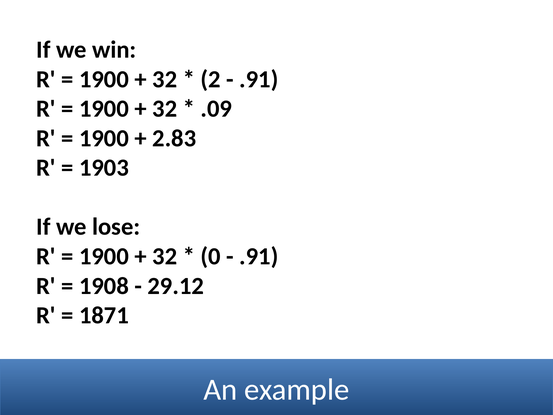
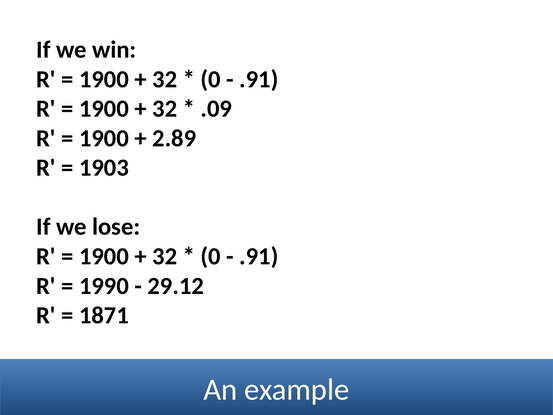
2 at (211, 79): 2 -> 0
2.83: 2.83 -> 2.89
1908: 1908 -> 1990
